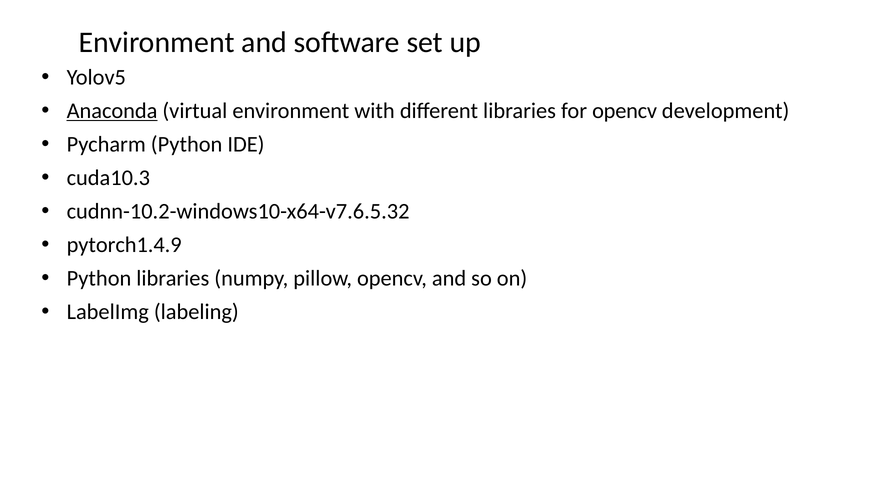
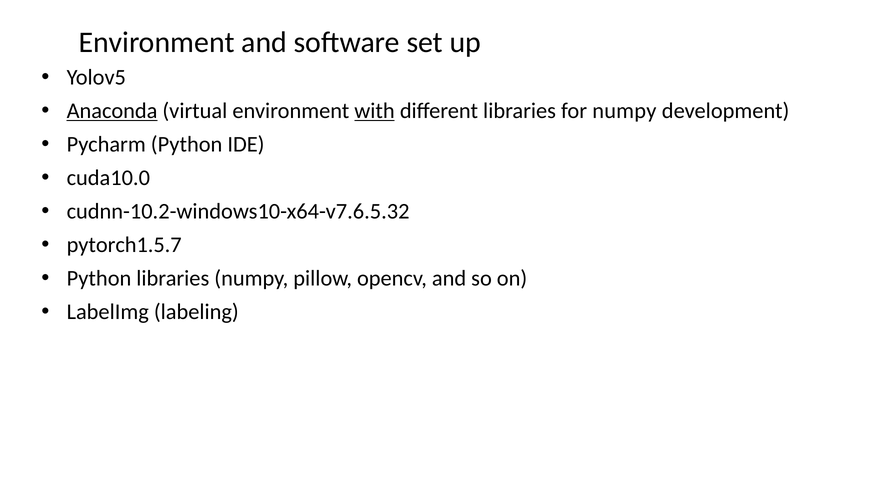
with underline: none -> present
for opencv: opencv -> numpy
cuda10.3: cuda10.3 -> cuda10.0
pytorch1.4.9: pytorch1.4.9 -> pytorch1.5.7
